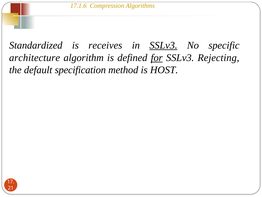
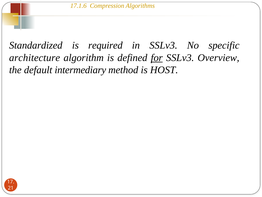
receives: receives -> required
SSLv3 at (163, 45) underline: present -> none
Rejecting: Rejecting -> Overview
specification: specification -> intermediary
